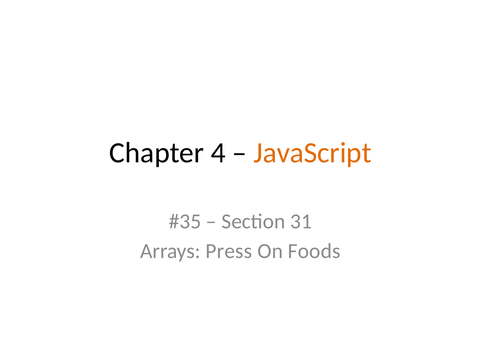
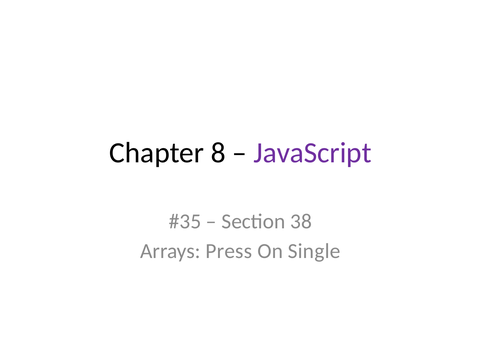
4: 4 -> 8
JavaScript colour: orange -> purple
31: 31 -> 38
Foods: Foods -> Single
